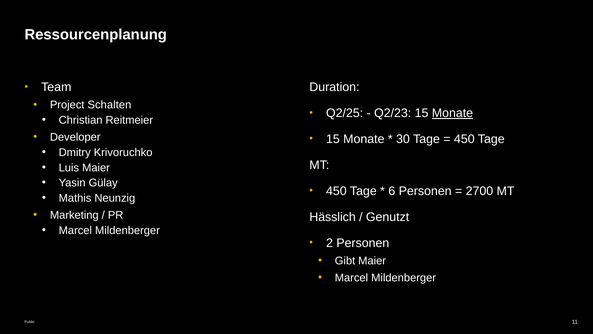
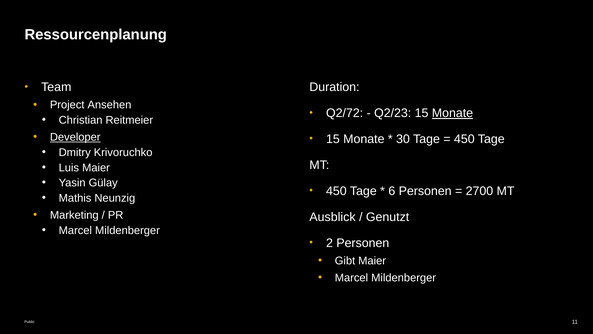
Schalten: Schalten -> Ansehen
Q2/25: Q2/25 -> Q2/72
Developer underline: none -> present
Hässlich: Hässlich -> Ausblick
